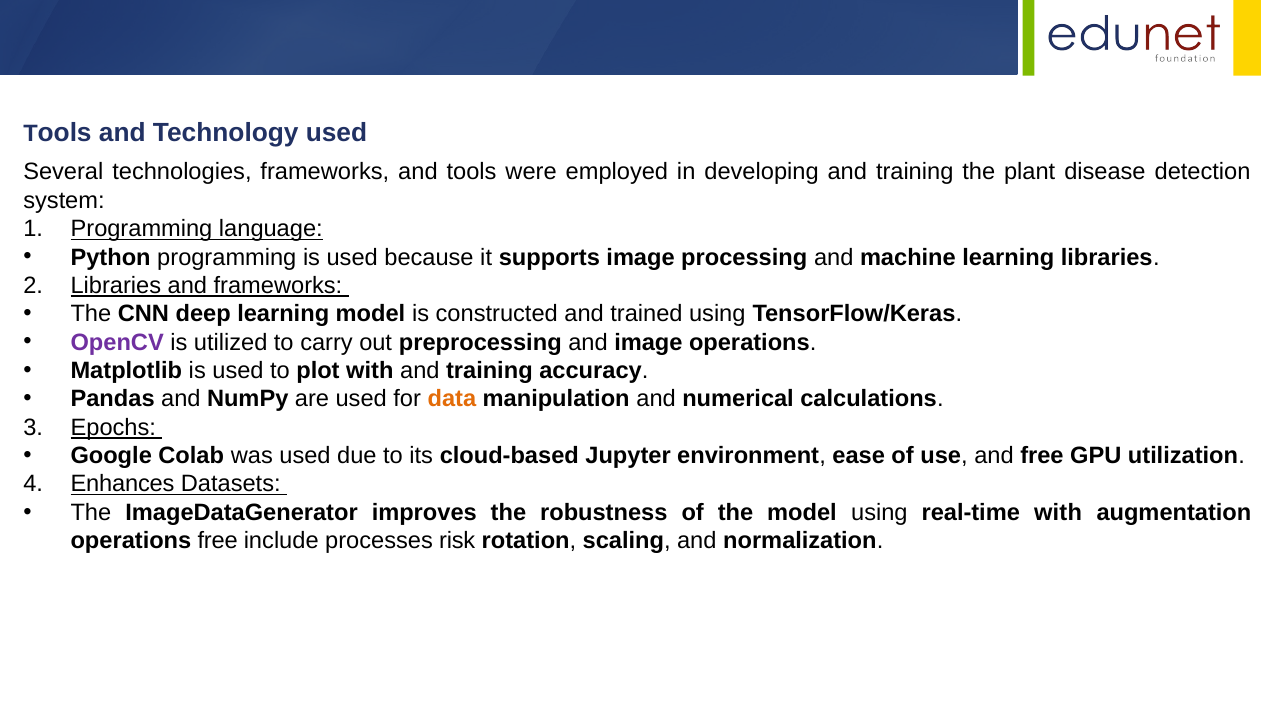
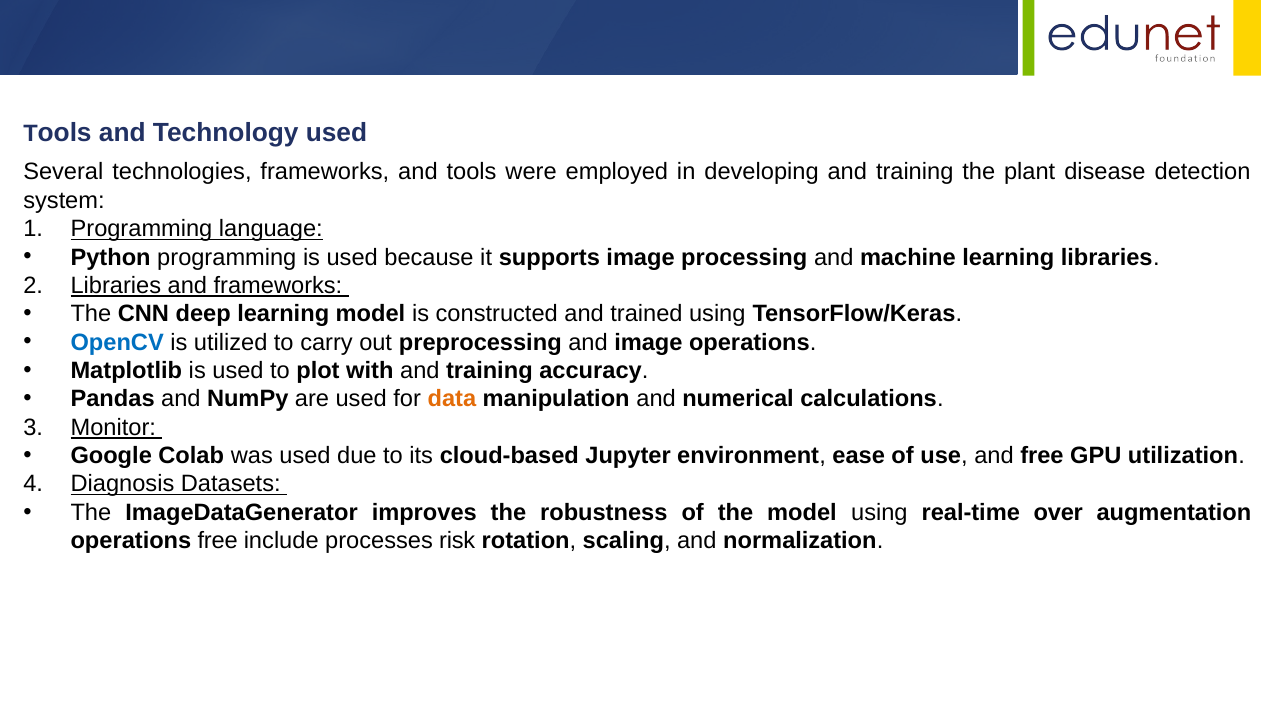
OpenCV colour: purple -> blue
Epochs: Epochs -> Monitor
Enhances: Enhances -> Diagnosis
real-time with: with -> over
